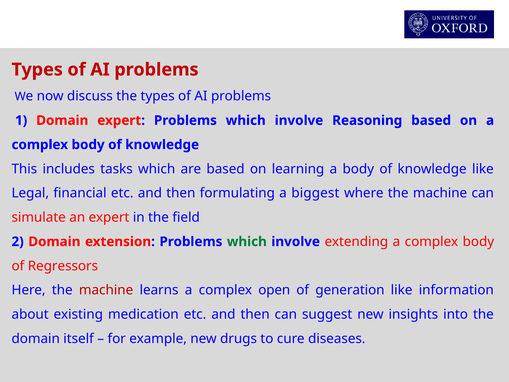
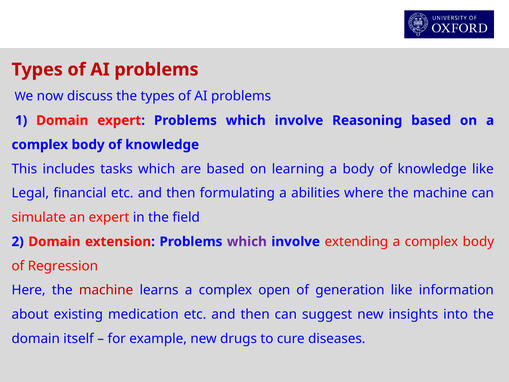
biggest: biggest -> abilities
which at (247, 242) colour: green -> purple
Regressors: Regressors -> Regression
